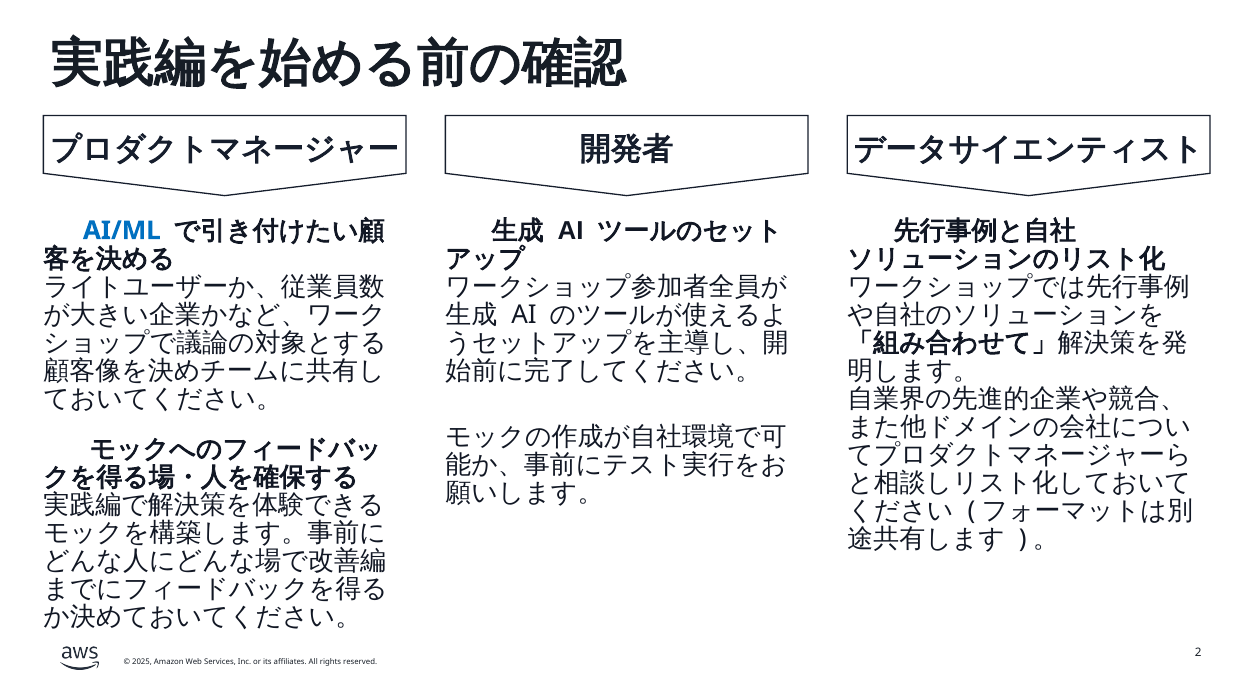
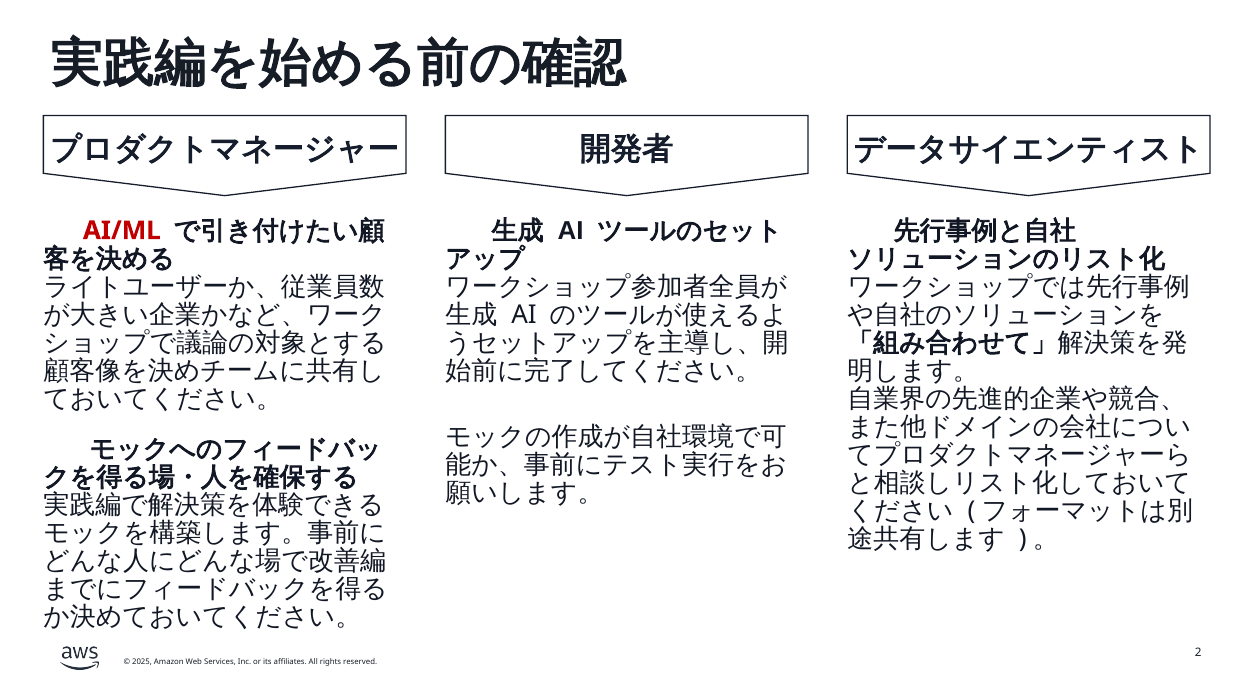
AI/ML colour: blue -> red
